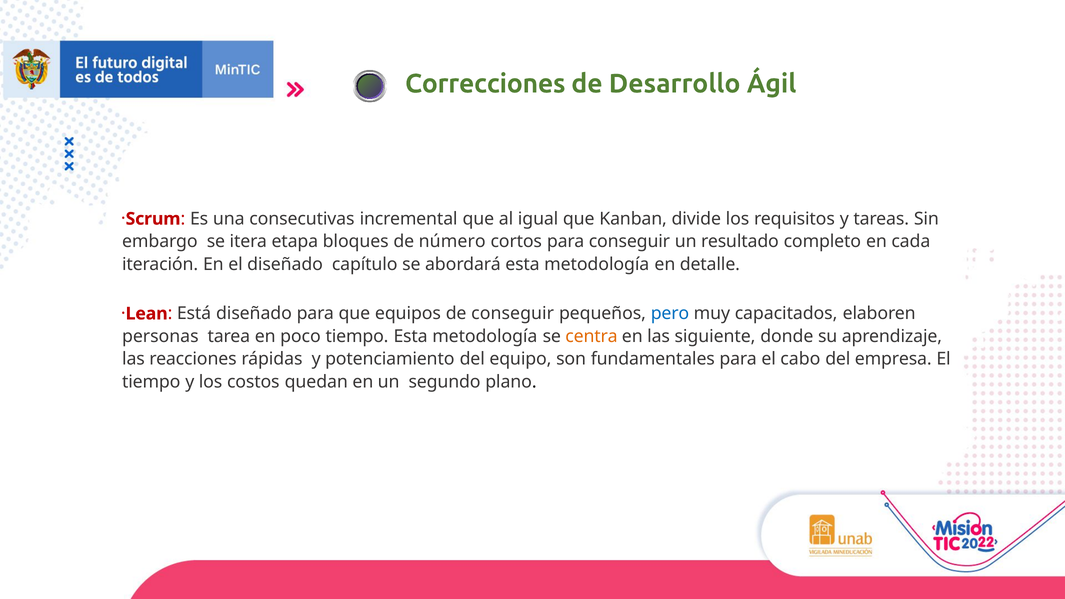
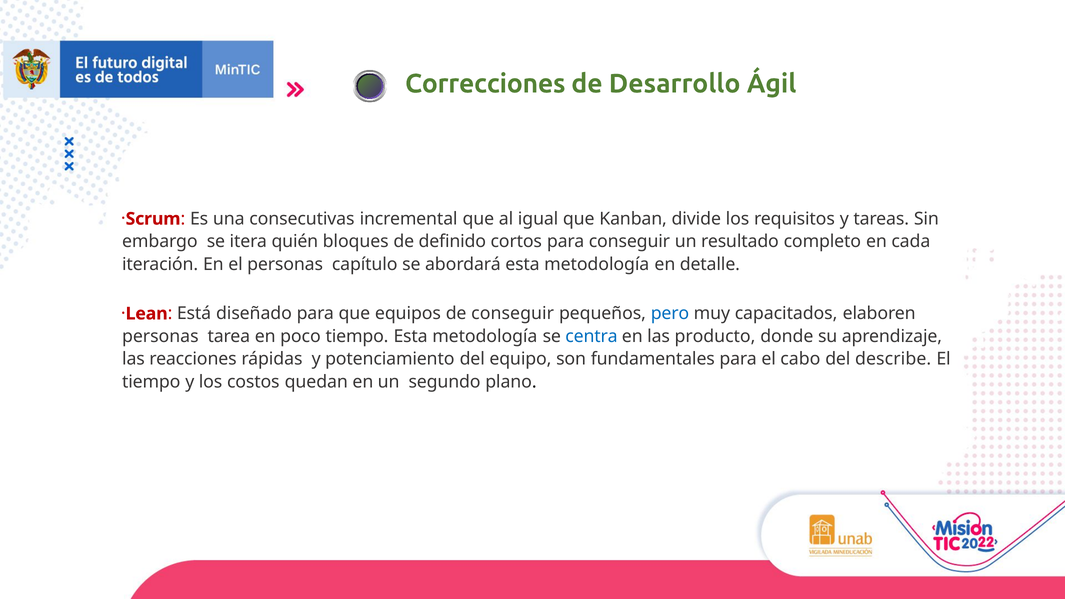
etapa: etapa -> quién
número: número -> definido
el diseñado: diseñado -> personas
centra colour: orange -> blue
siguiente: siguiente -> producto
empresa: empresa -> describe
